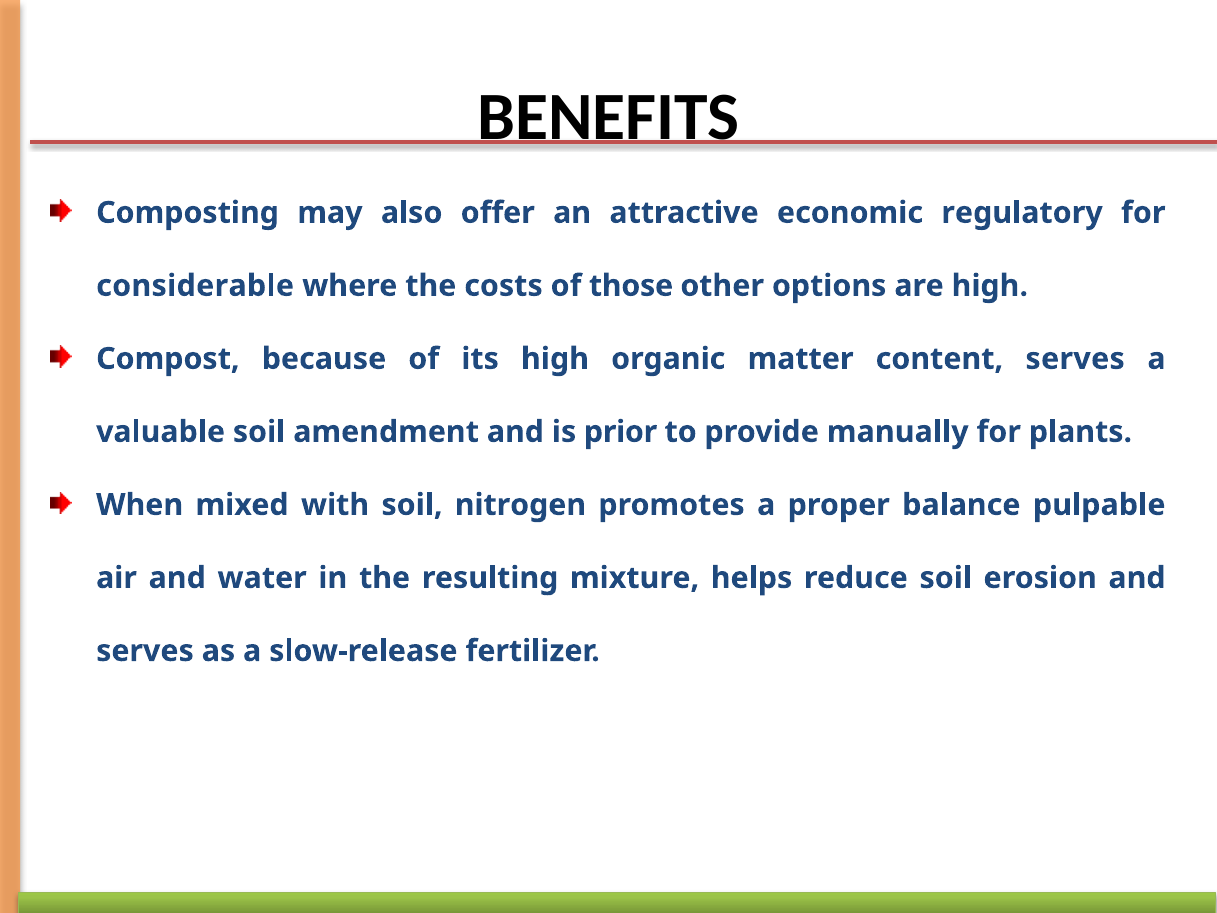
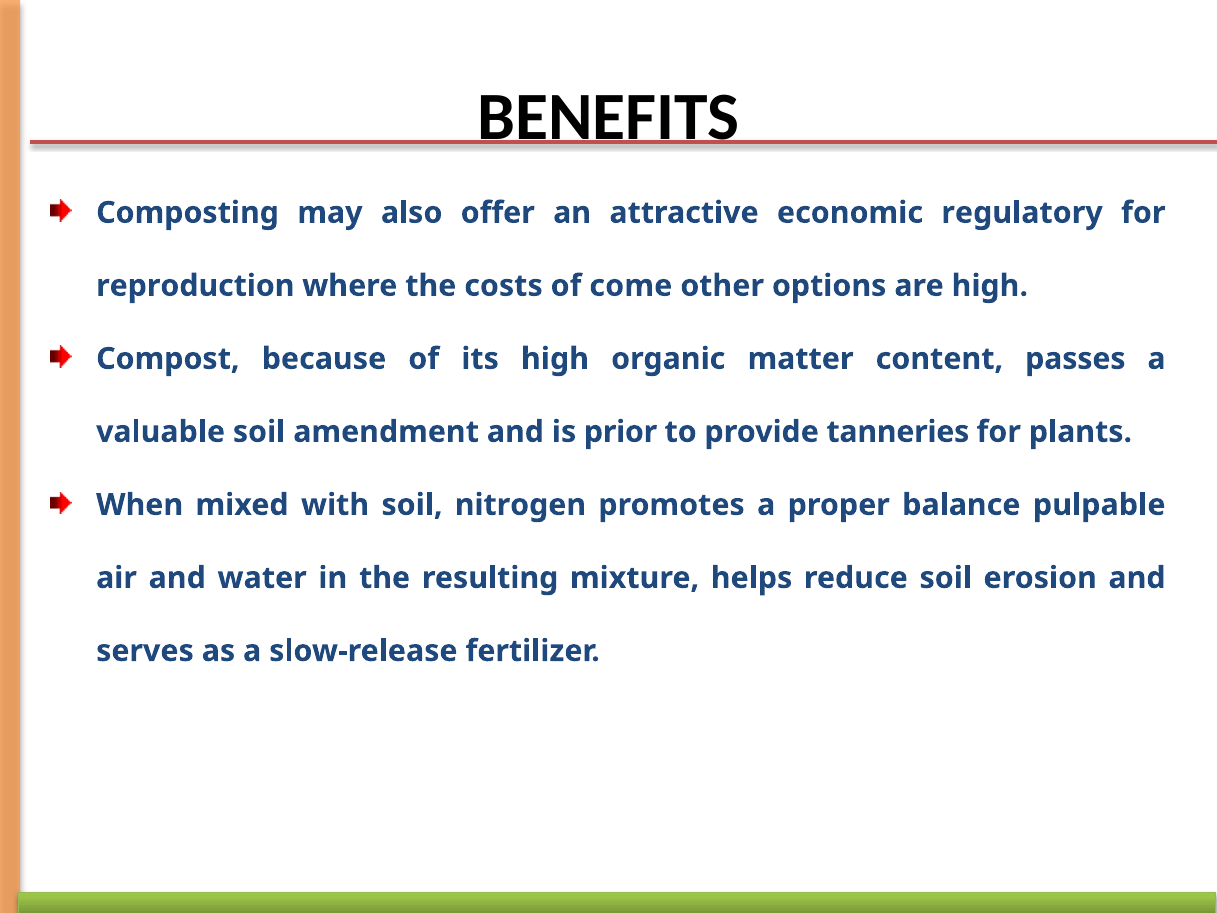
considerable: considerable -> reproduction
those: those -> come
content serves: serves -> passes
manually: manually -> tanneries
